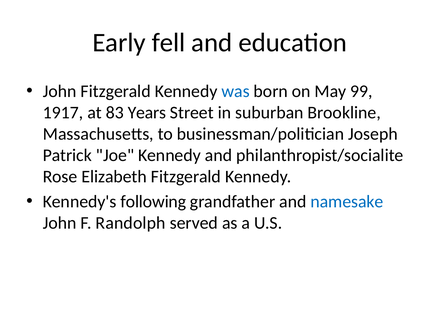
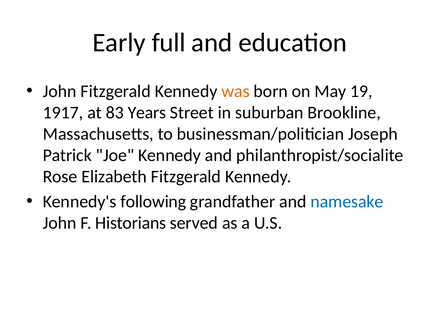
fell: fell -> full
was colour: blue -> orange
99: 99 -> 19
Randolph: Randolph -> Historians
